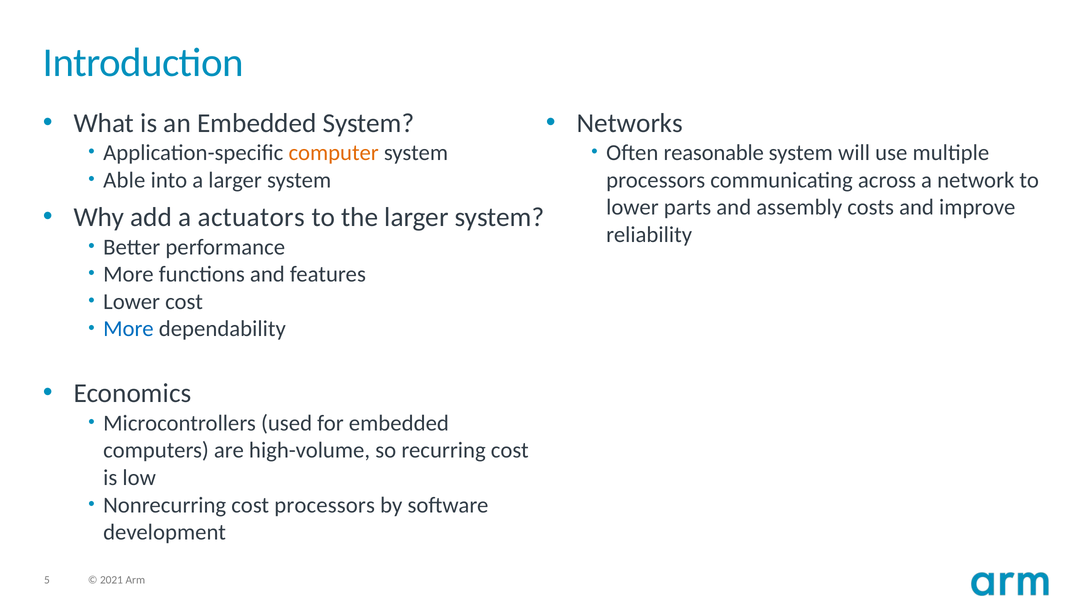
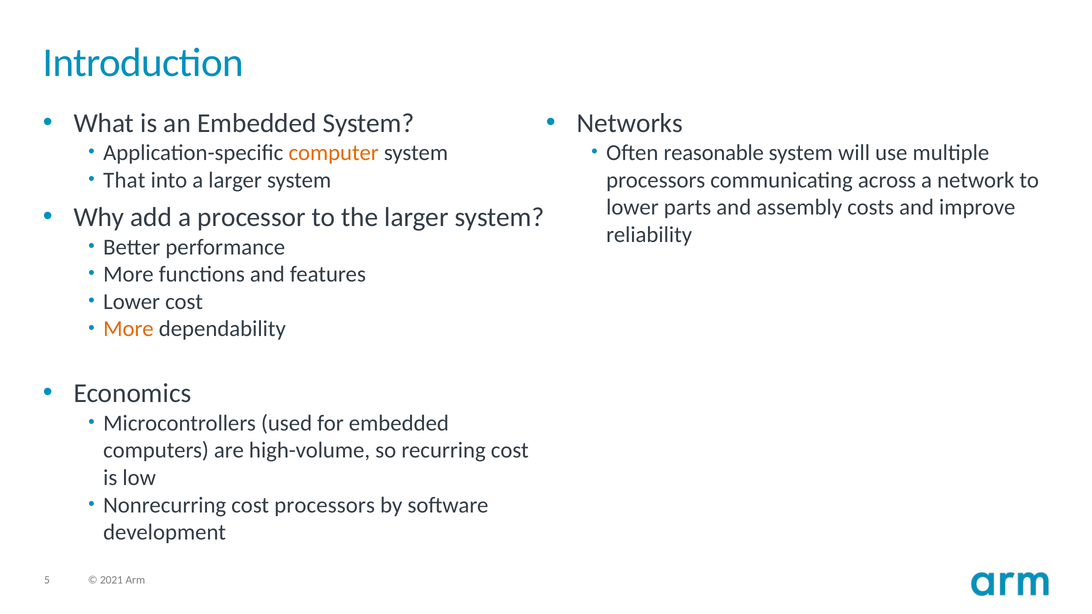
Able: Able -> That
actuators: actuators -> processor
More at (128, 329) colour: blue -> orange
